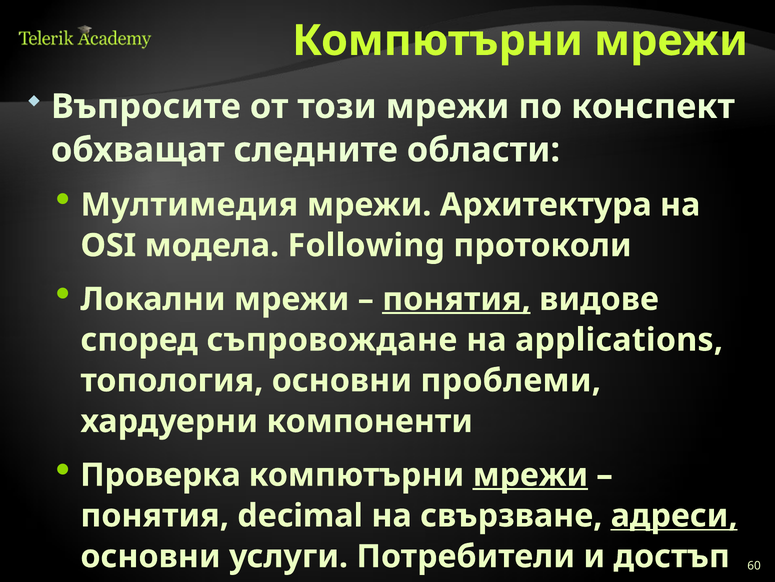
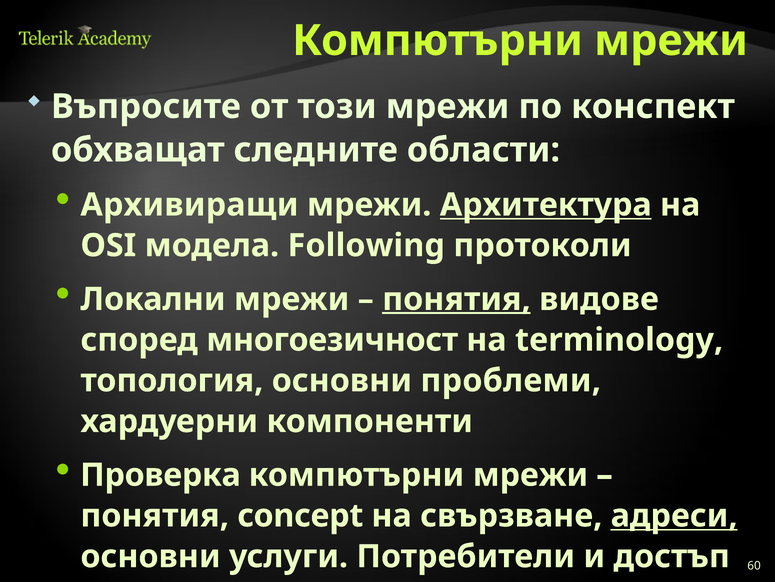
Мултимедия: Мултимедия -> Архивиращи
Архитектура underline: none -> present
съпровождане: съпровождане -> многоезичност
applications: applications -> terminology
мрежи at (530, 474) underline: present -> none
decimal: decimal -> concept
